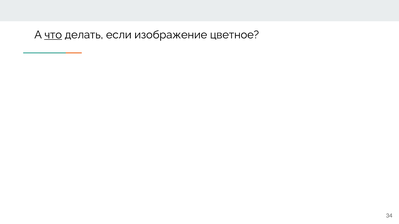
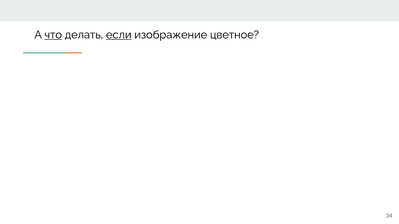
если underline: none -> present
